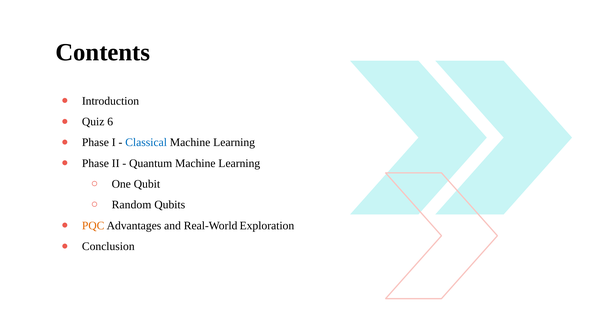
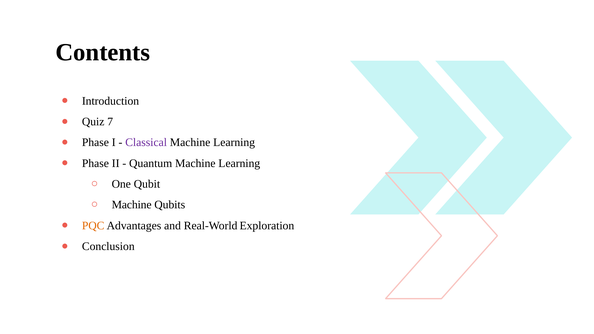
6: 6 -> 7
Classical colour: blue -> purple
Random at (132, 205): Random -> Machine
